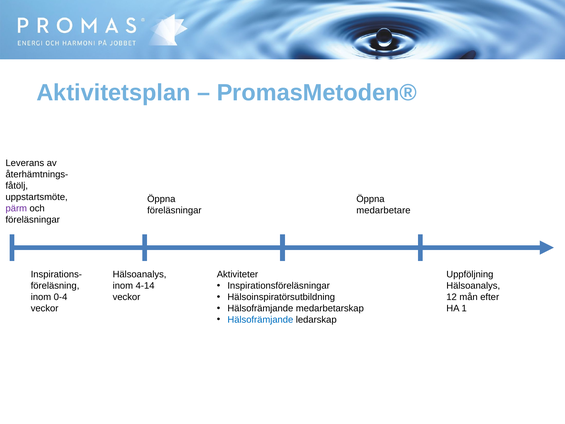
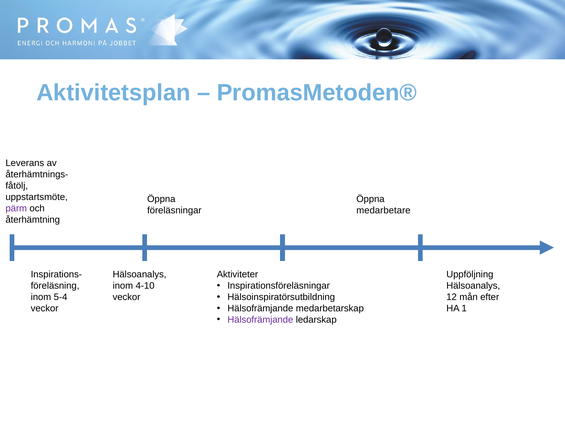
föreläsningar at (33, 220): föreläsningar -> återhämtning
4-14: 4-14 -> 4-10
0-4: 0-4 -> 5-4
Hälsofrämjande at (260, 320) colour: blue -> purple
